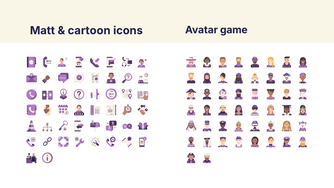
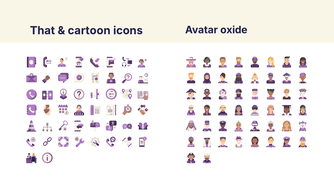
Matt: Matt -> That
game: game -> oxide
